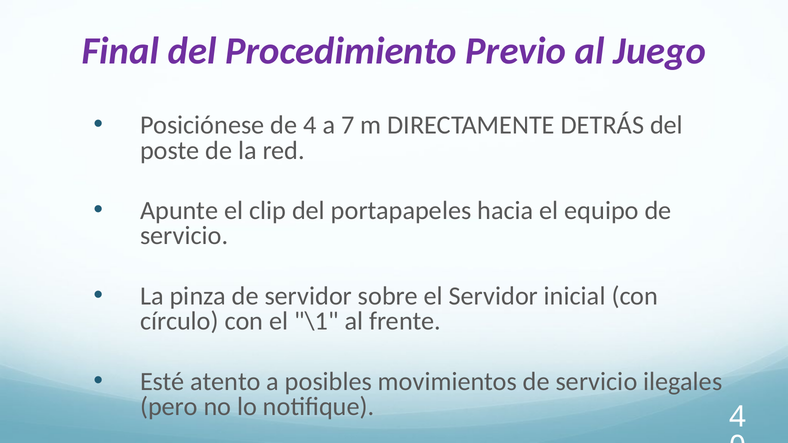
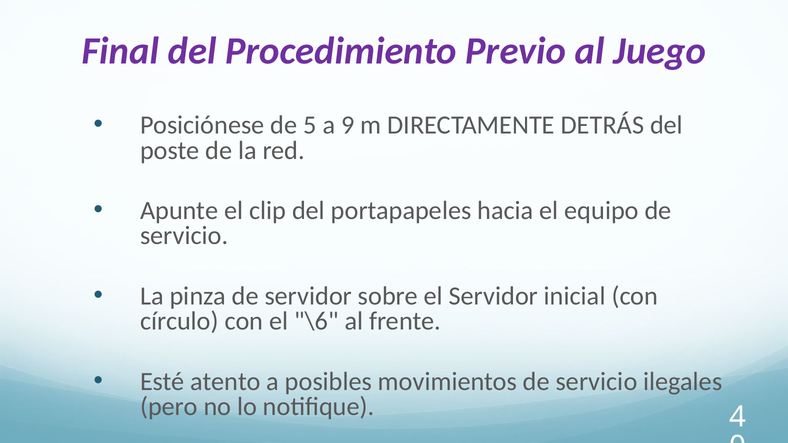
de 4: 4 -> 5
7: 7 -> 9
\1: \1 -> \6
